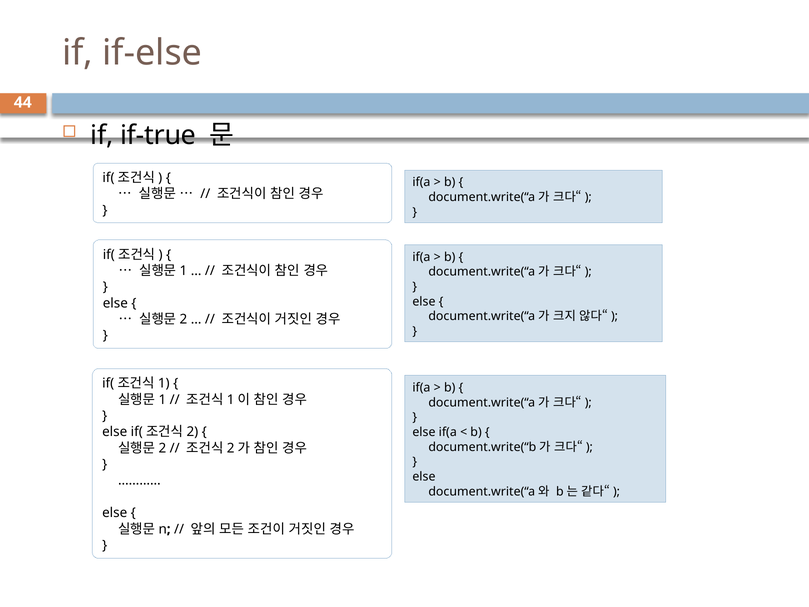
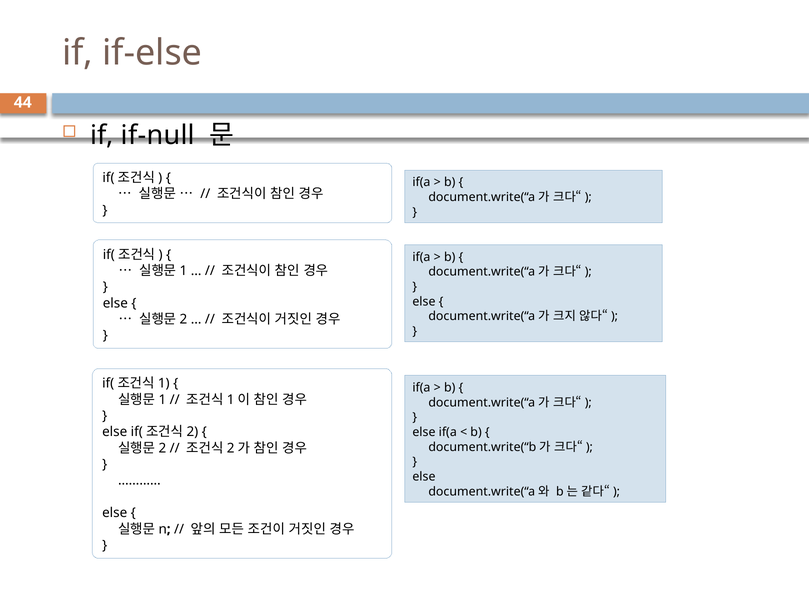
if-true: if-true -> if-null
